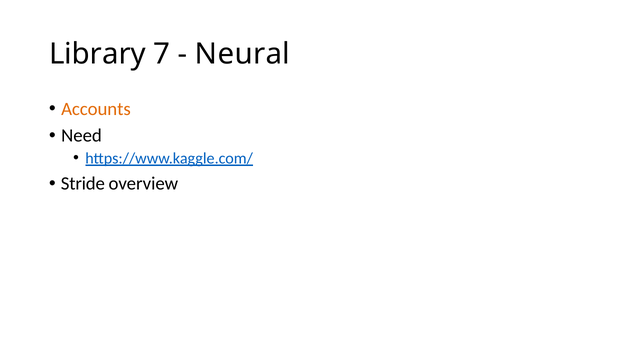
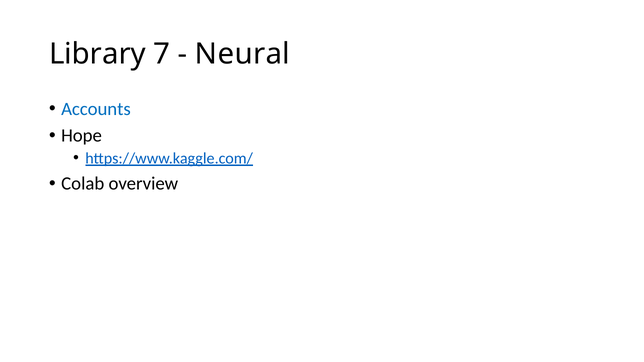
Accounts colour: orange -> blue
Need: Need -> Hope
Stride: Stride -> Colab
